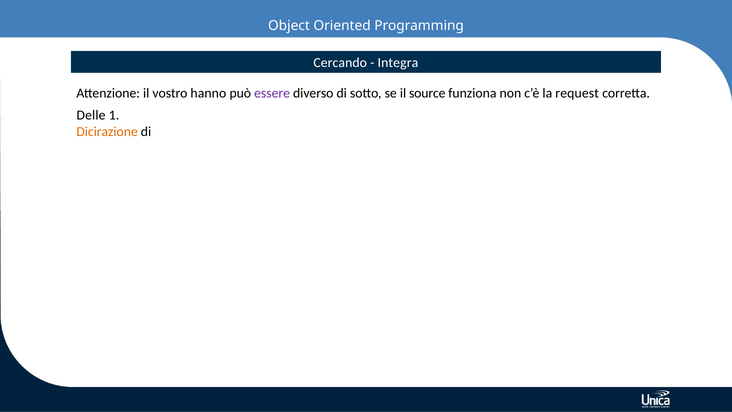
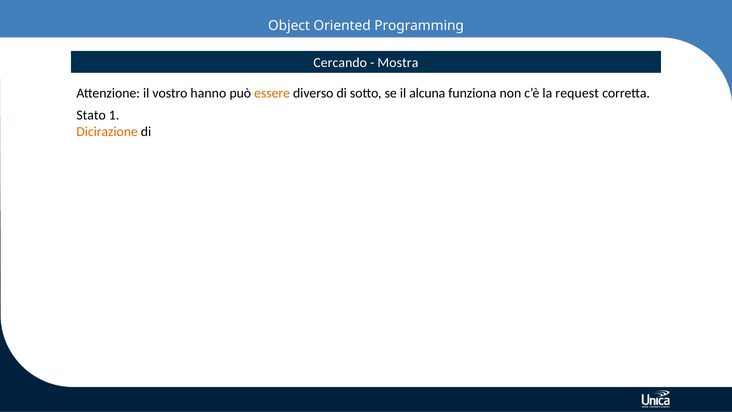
Integra: Integra -> Mostra
essere colour: purple -> orange
source: source -> alcuna
Delle: Delle -> Stato
